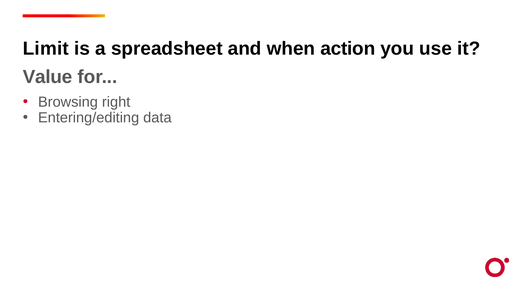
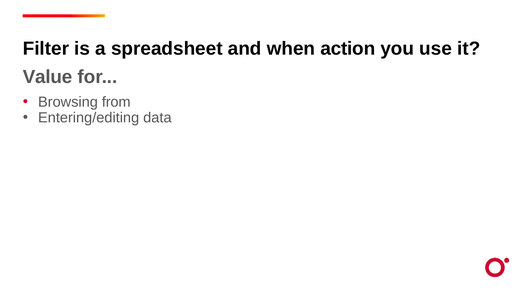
Limit: Limit -> Filter
right: right -> from
